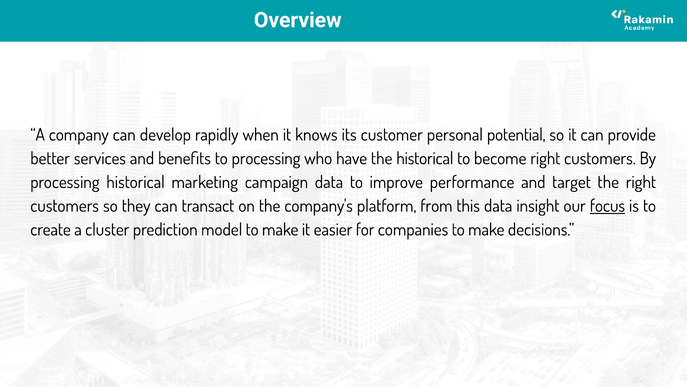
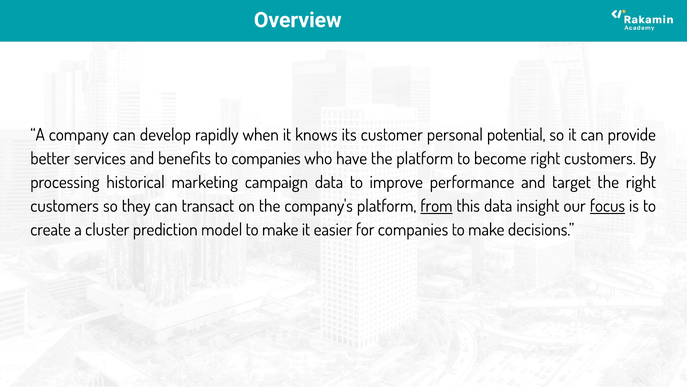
to processing: processing -> companies
the historical: historical -> platform
from underline: none -> present
